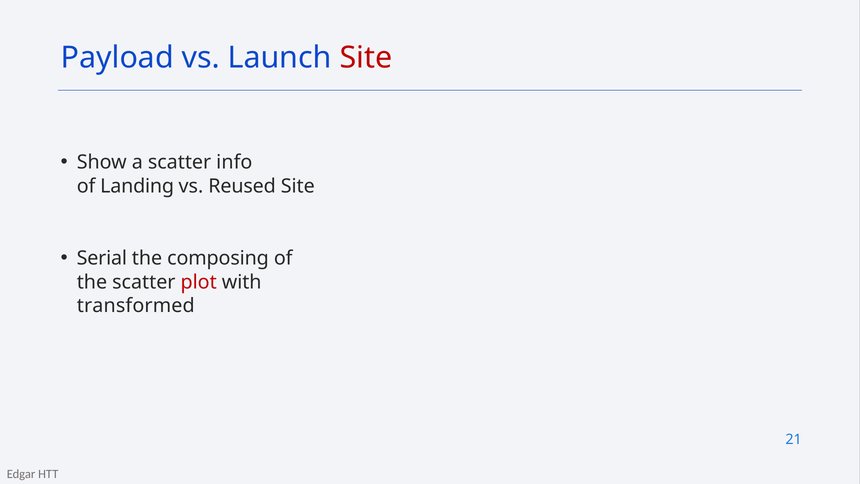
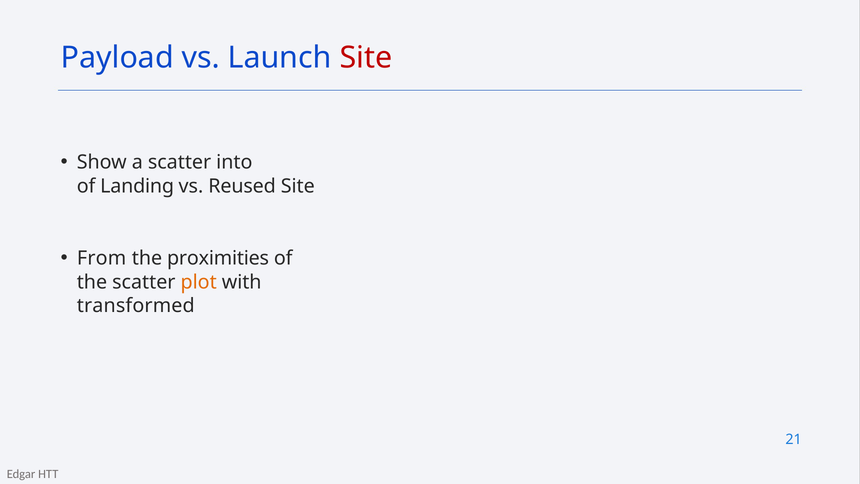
info: info -> into
Serial: Serial -> From
composing: composing -> proximities
plot colour: red -> orange
